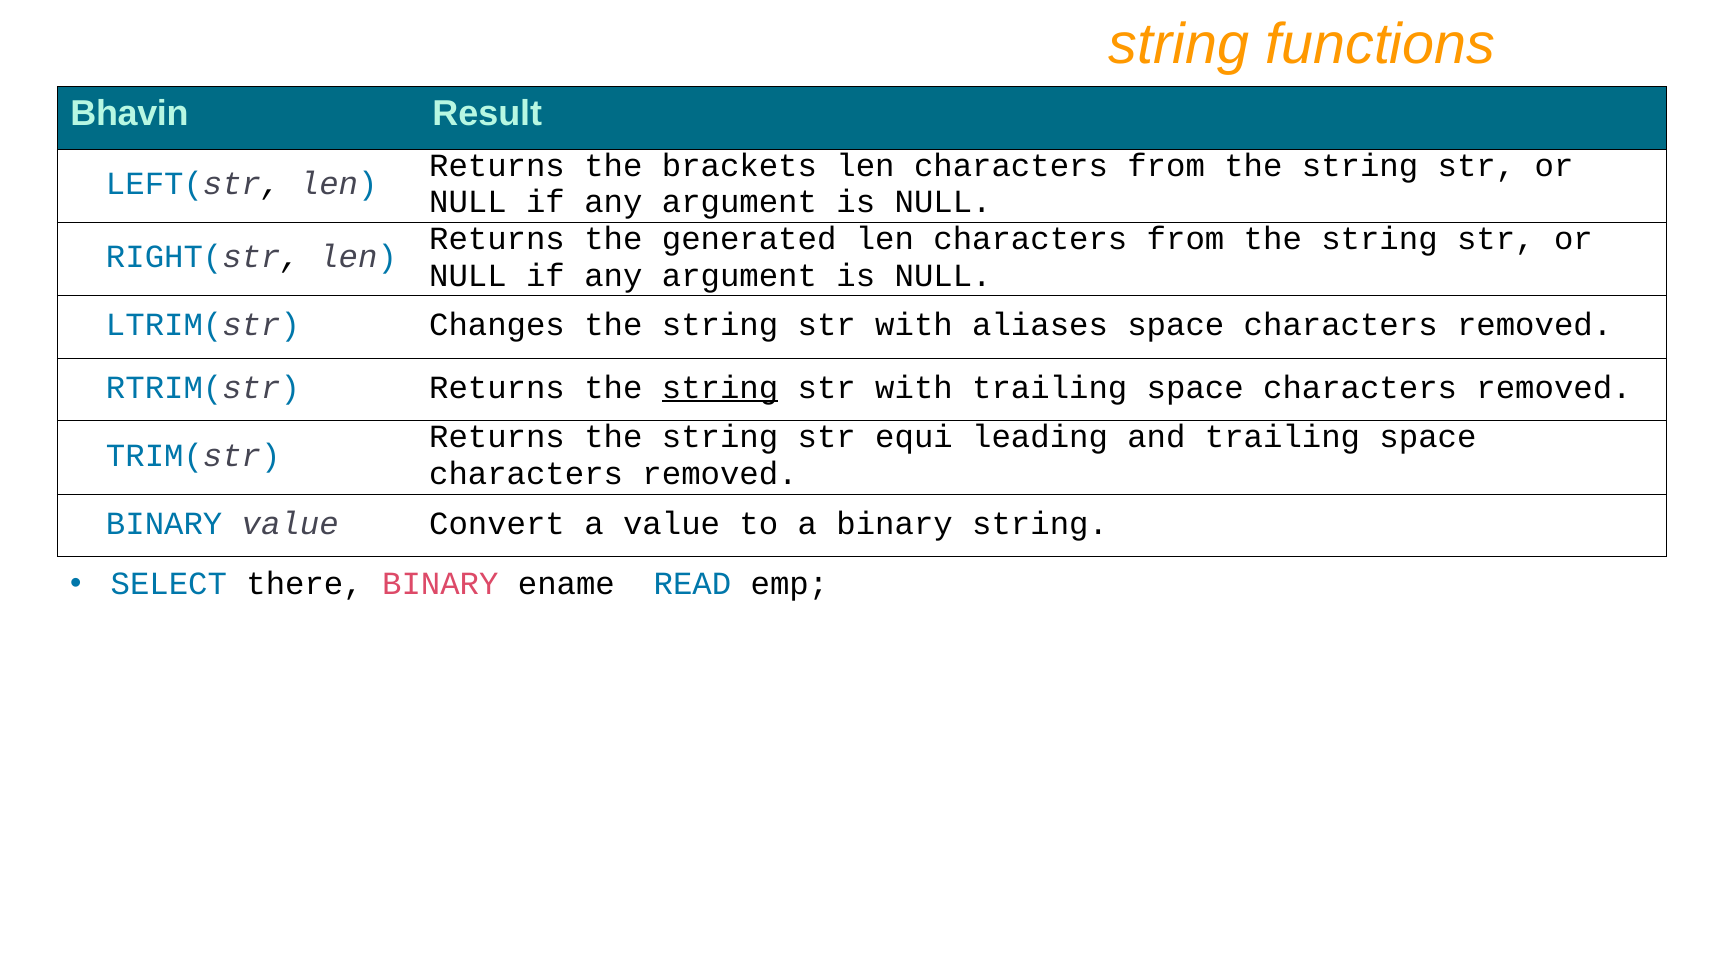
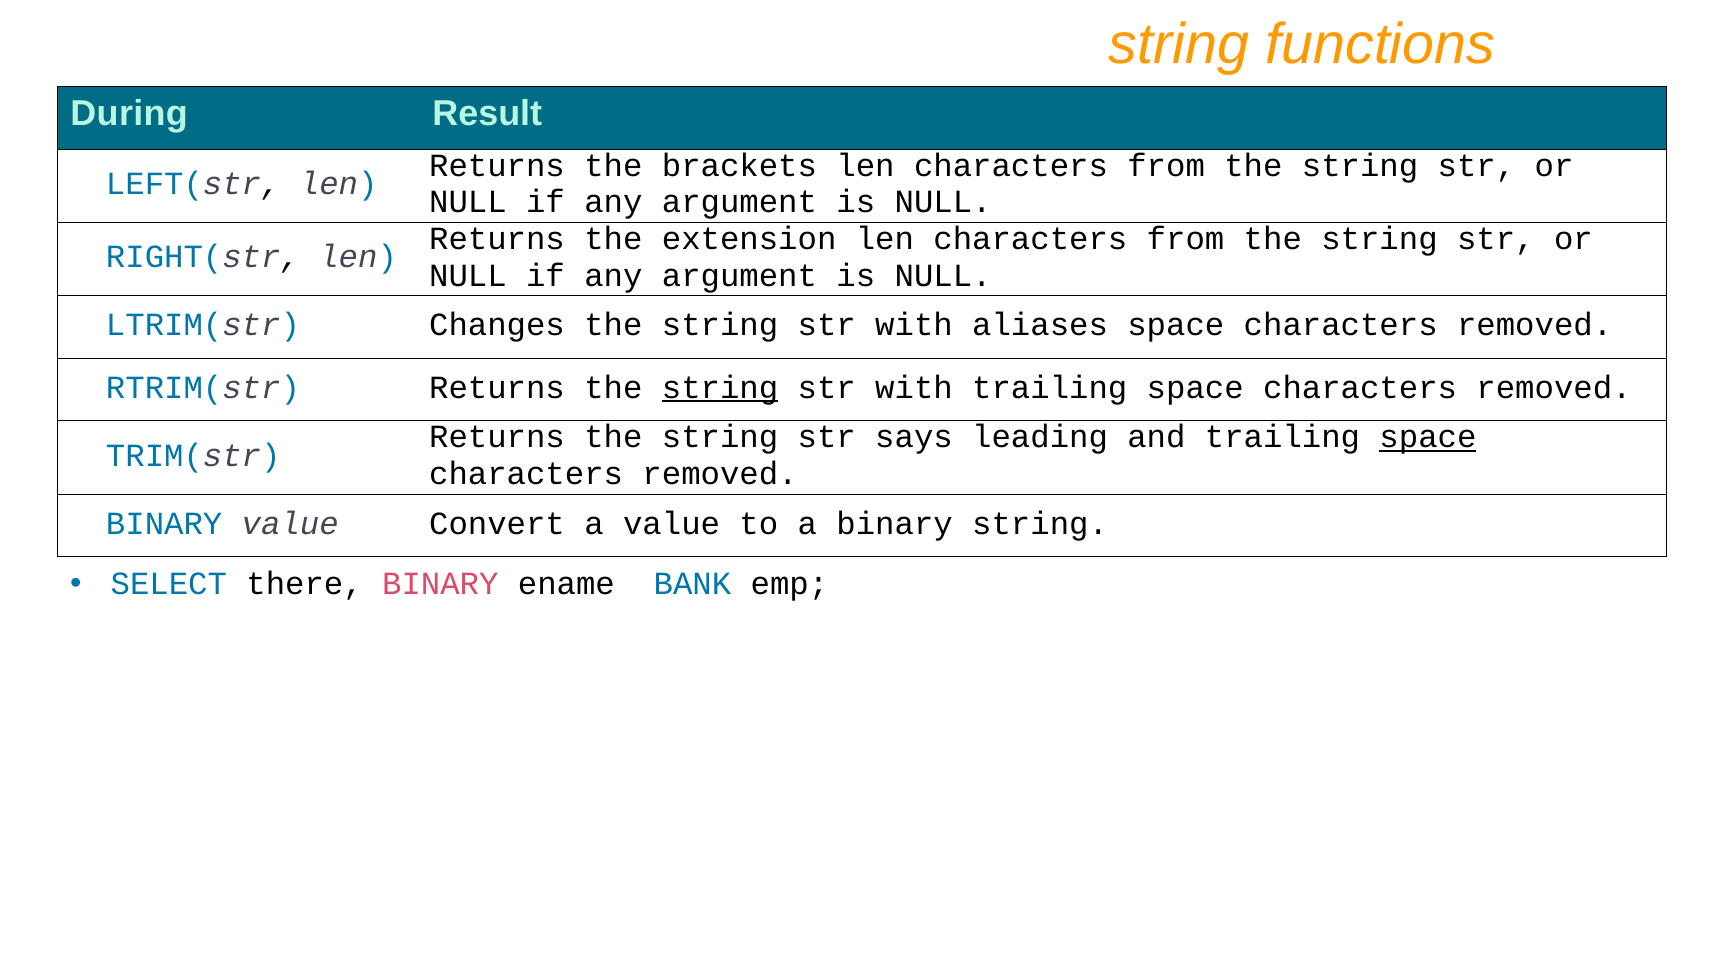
Bhavin: Bhavin -> During
generated: generated -> extension
equi: equi -> says
space at (1428, 437) underline: none -> present
READ: READ -> BANK
